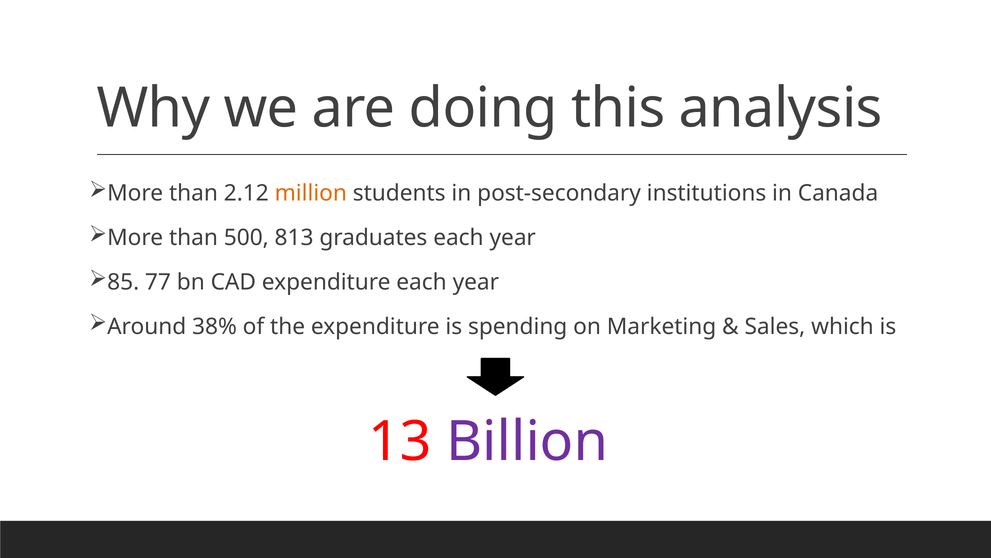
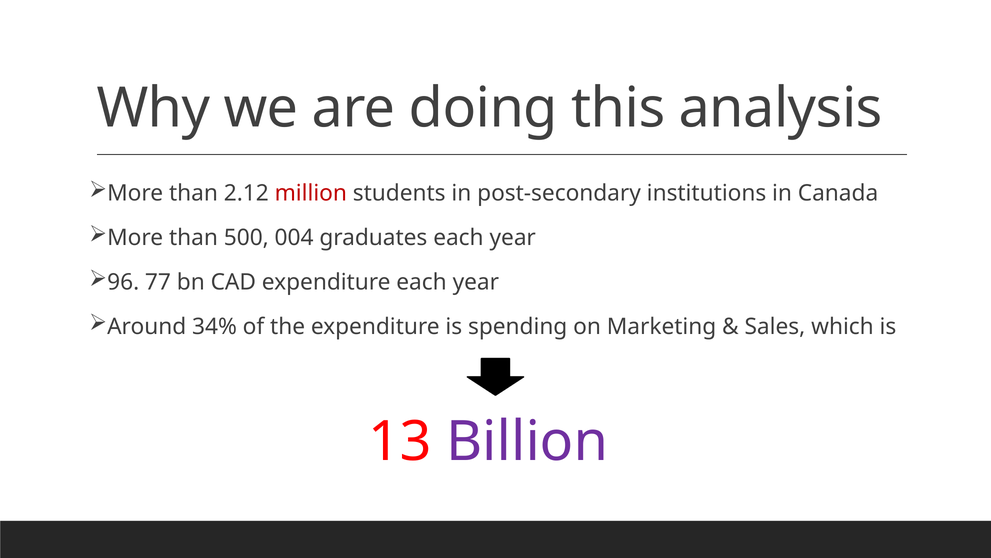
million colour: orange -> red
813: 813 -> 004
85: 85 -> 96
38%: 38% -> 34%
